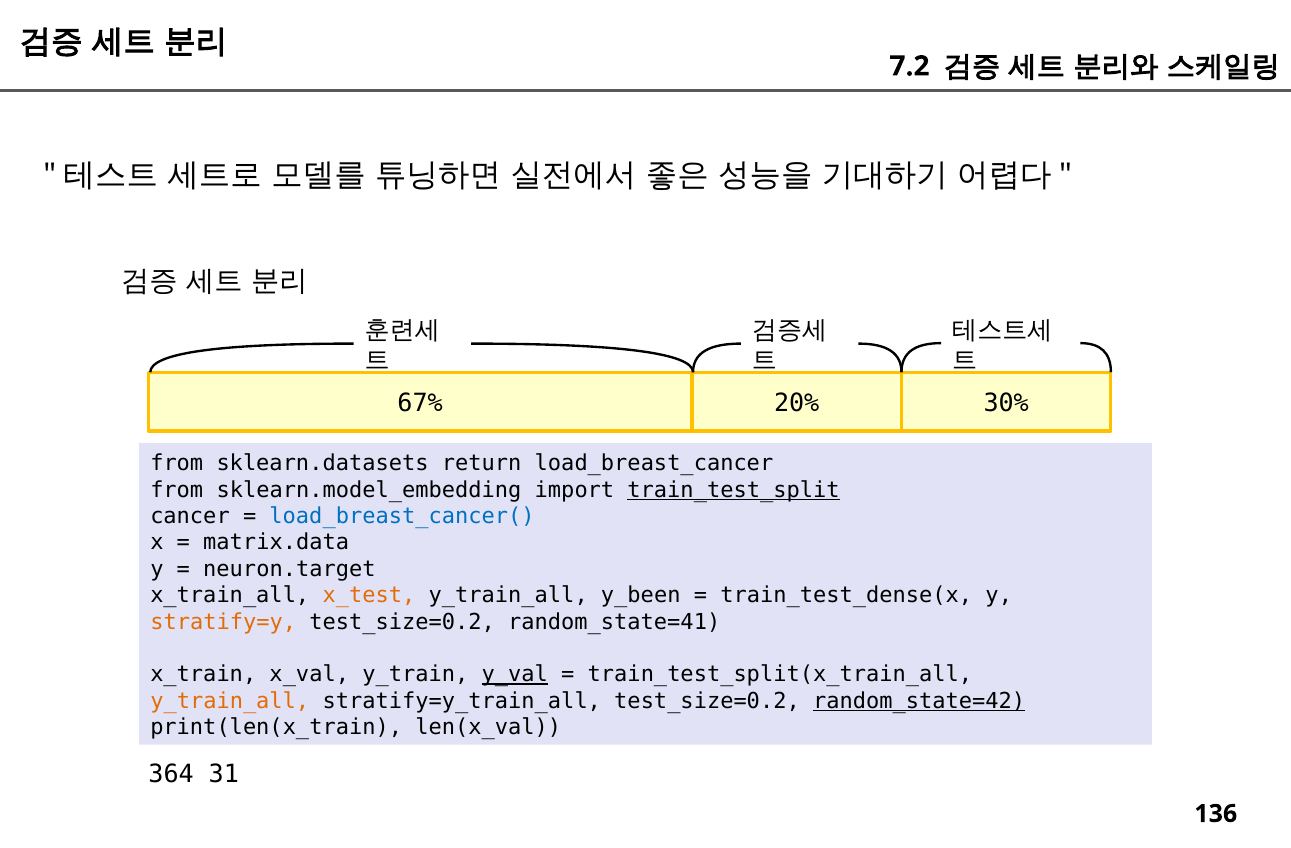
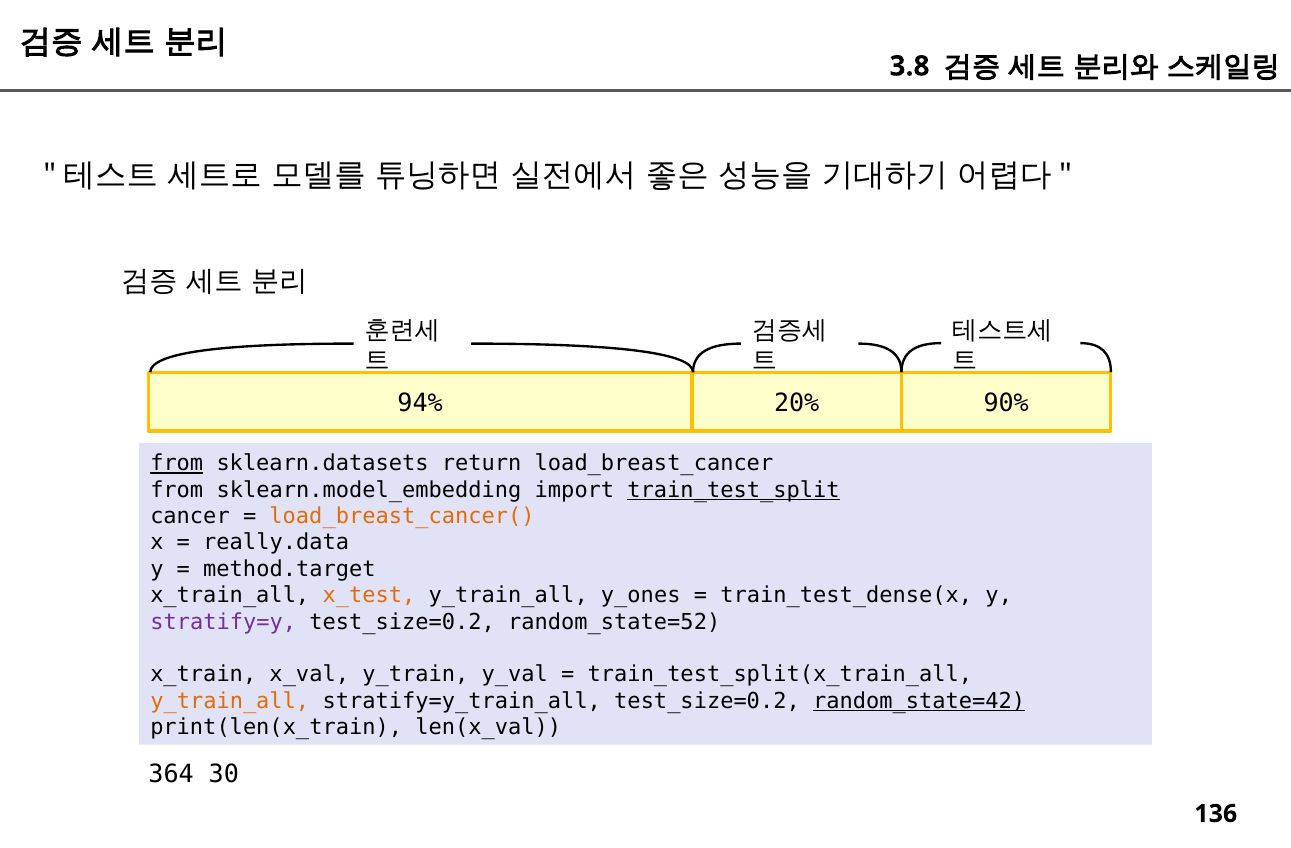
7.2: 7.2 -> 3.8
67%: 67% -> 94%
30%: 30% -> 90%
from at (177, 463) underline: none -> present
load_breast_cancer( colour: blue -> orange
matrix.data: matrix.data -> really.data
neuron.target: neuron.target -> method.target
y_been: y_been -> y_ones
stratify=y colour: orange -> purple
random_state=41: random_state=41 -> random_state=52
y_val underline: present -> none
31: 31 -> 30
